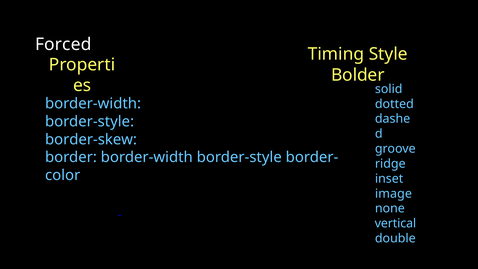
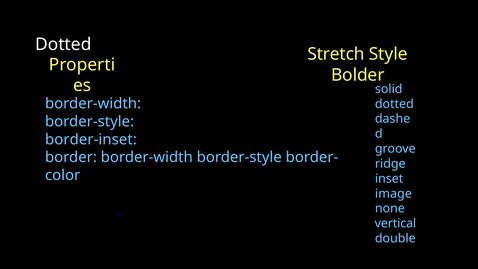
Forced at (63, 44): Forced -> Dotted
Timing: Timing -> Stretch
border-skew: border-skew -> border-inset
